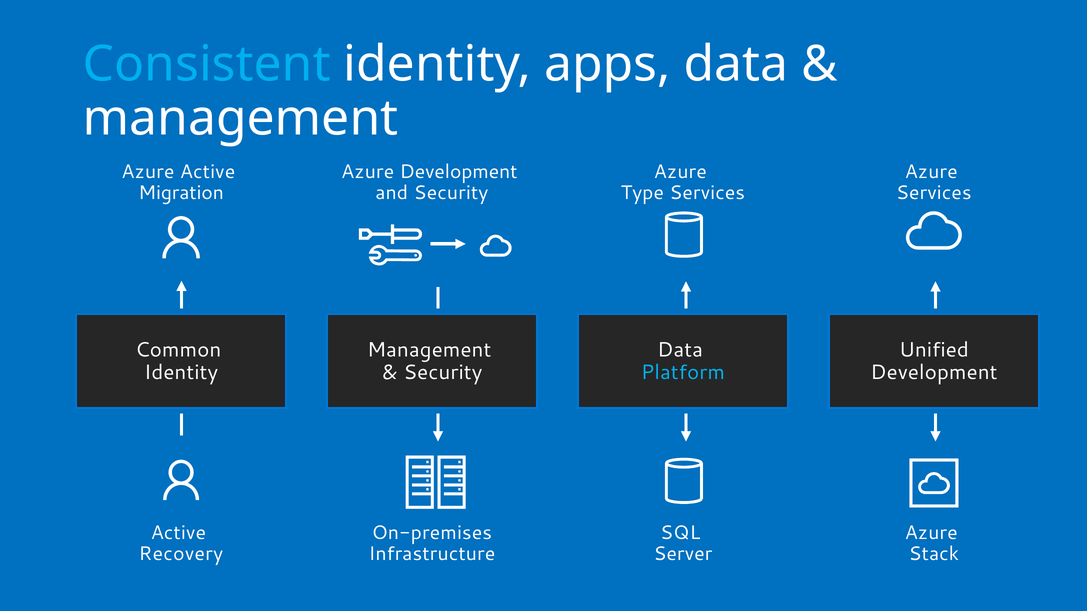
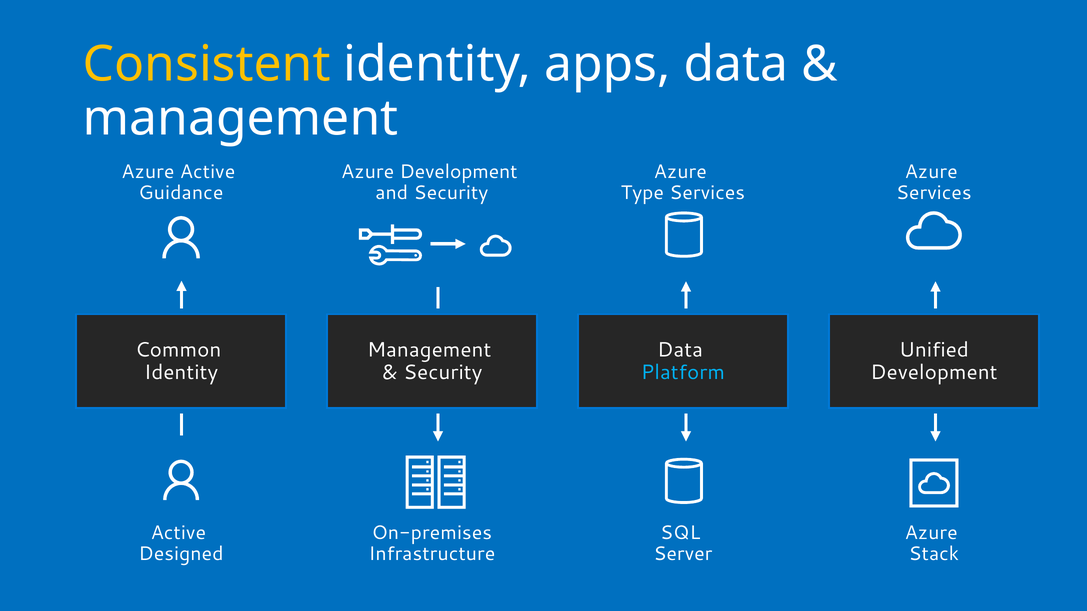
Consistent colour: light blue -> yellow
Migration: Migration -> Guidance
Recovery: Recovery -> Designed
